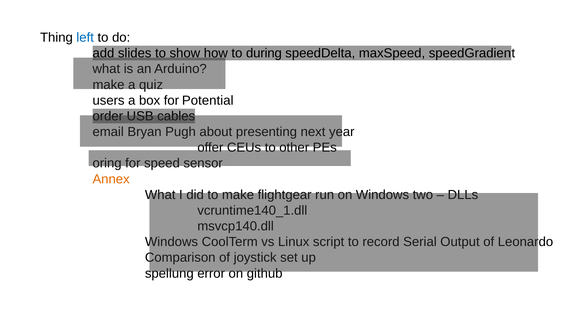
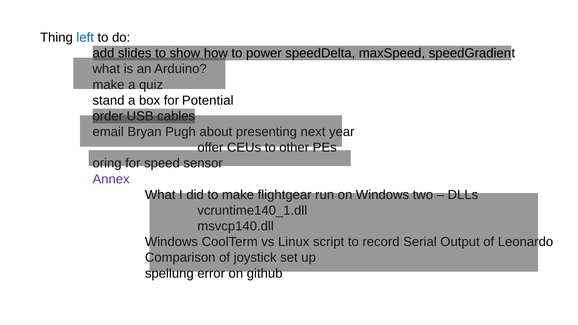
during: during -> power
users: users -> stand
Annex colour: orange -> purple
